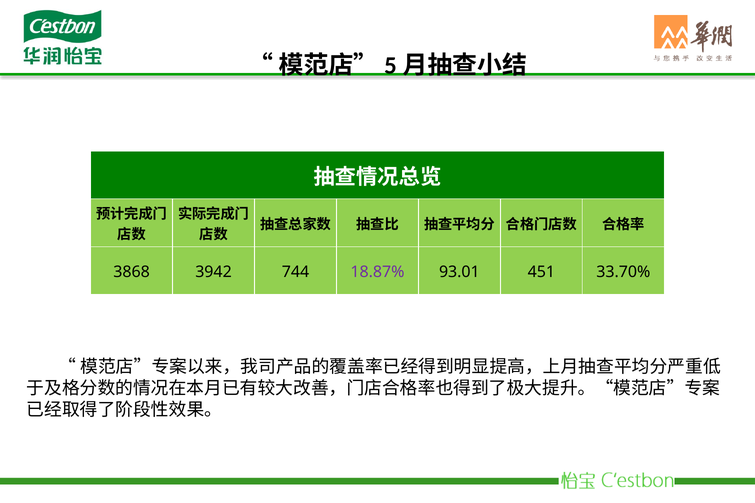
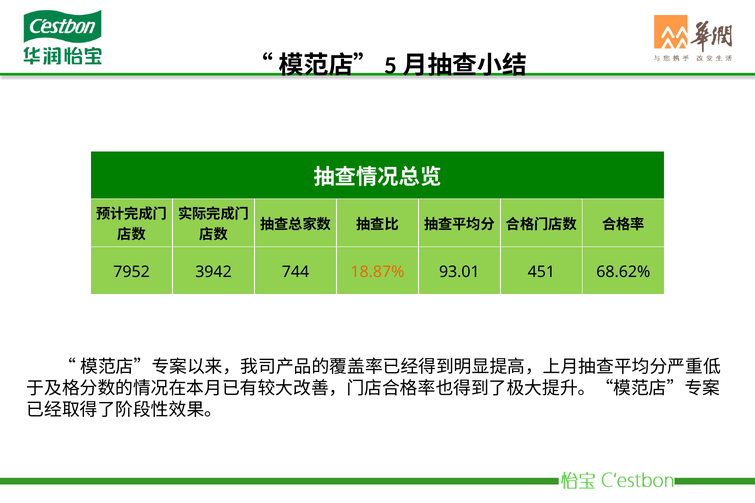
3868: 3868 -> 7952
18.87% colour: purple -> orange
33.70%: 33.70% -> 68.62%
